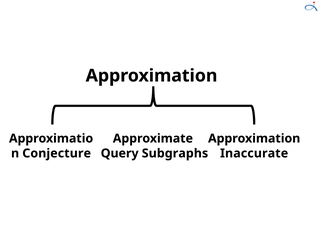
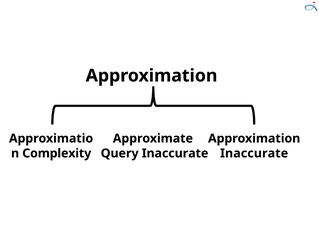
Conjecture: Conjecture -> Complexity
Query Subgraphs: Subgraphs -> Inaccurate
